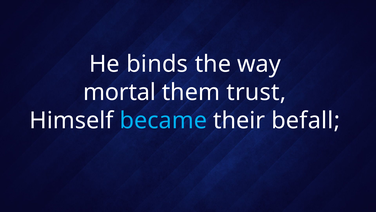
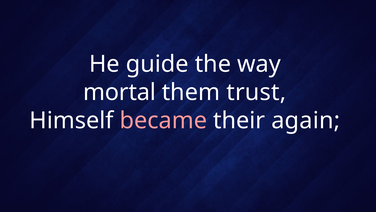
binds: binds -> guide
became colour: light blue -> pink
befall: befall -> again
